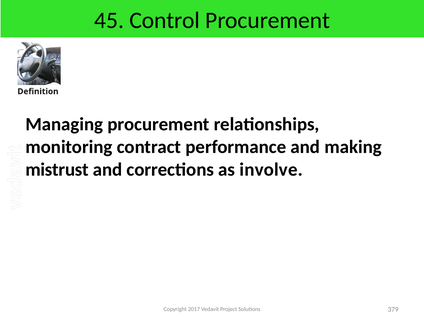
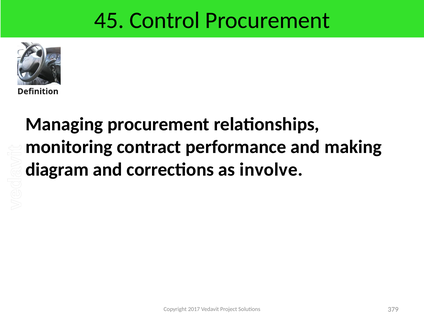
mistrust: mistrust -> diagram
